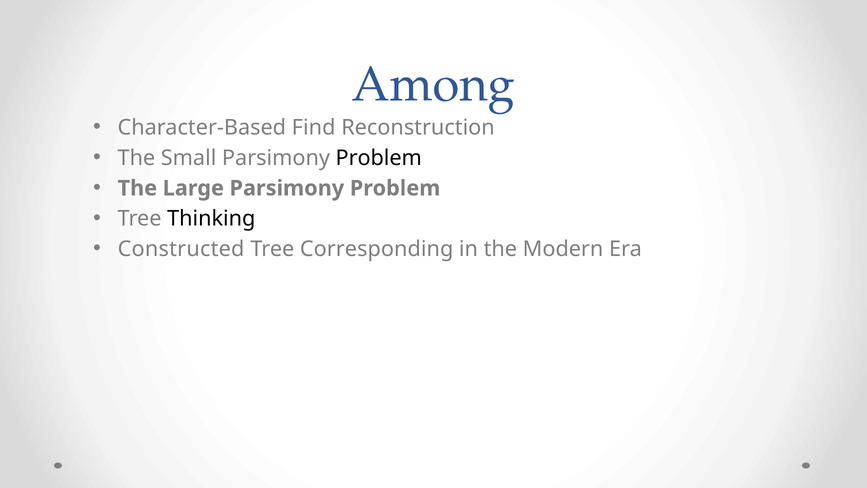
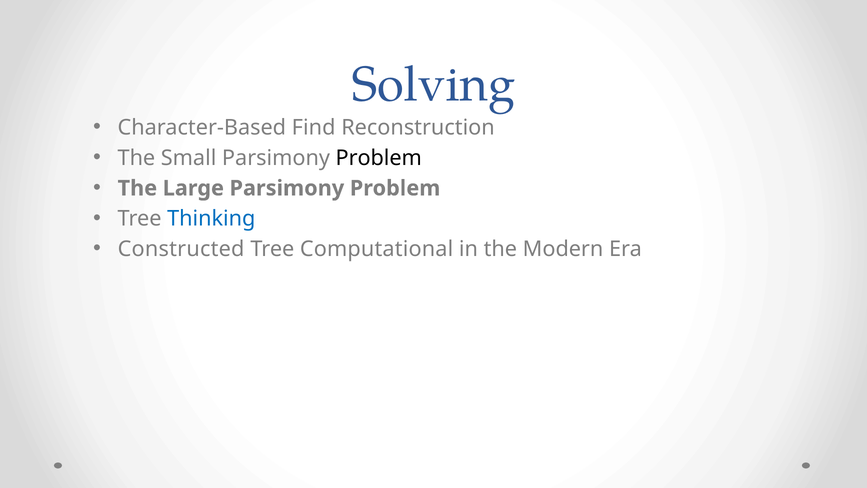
Among: Among -> Solving
Thinking colour: black -> blue
Corresponding: Corresponding -> Computational
